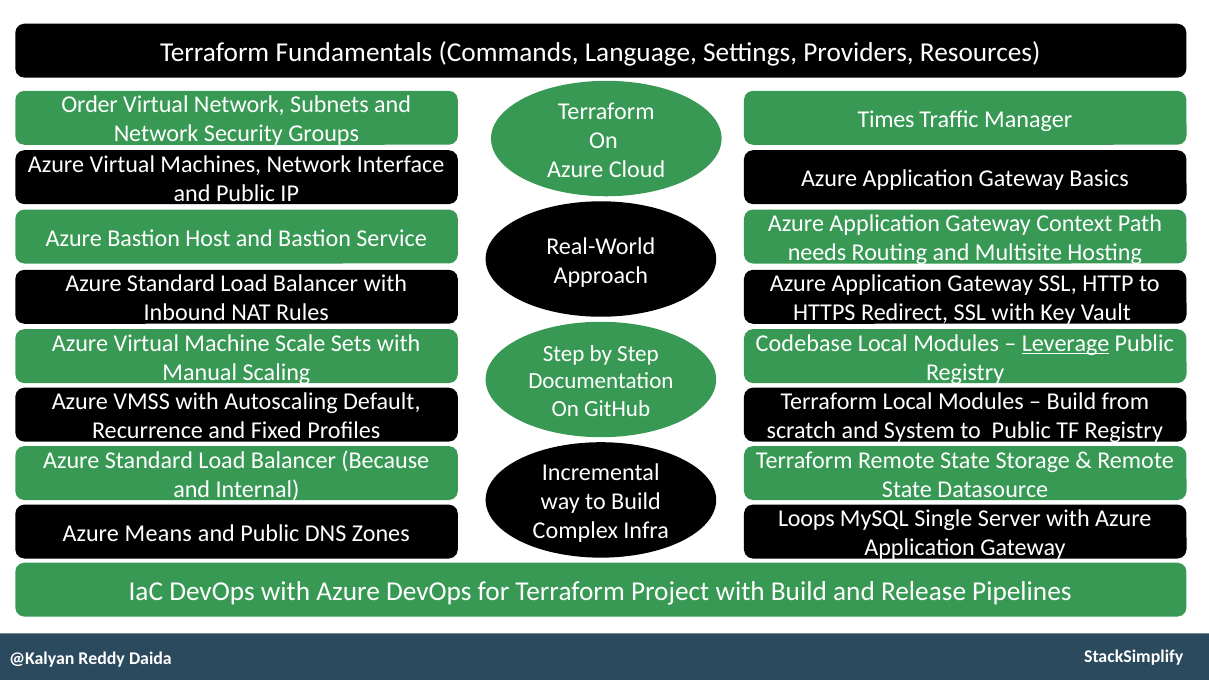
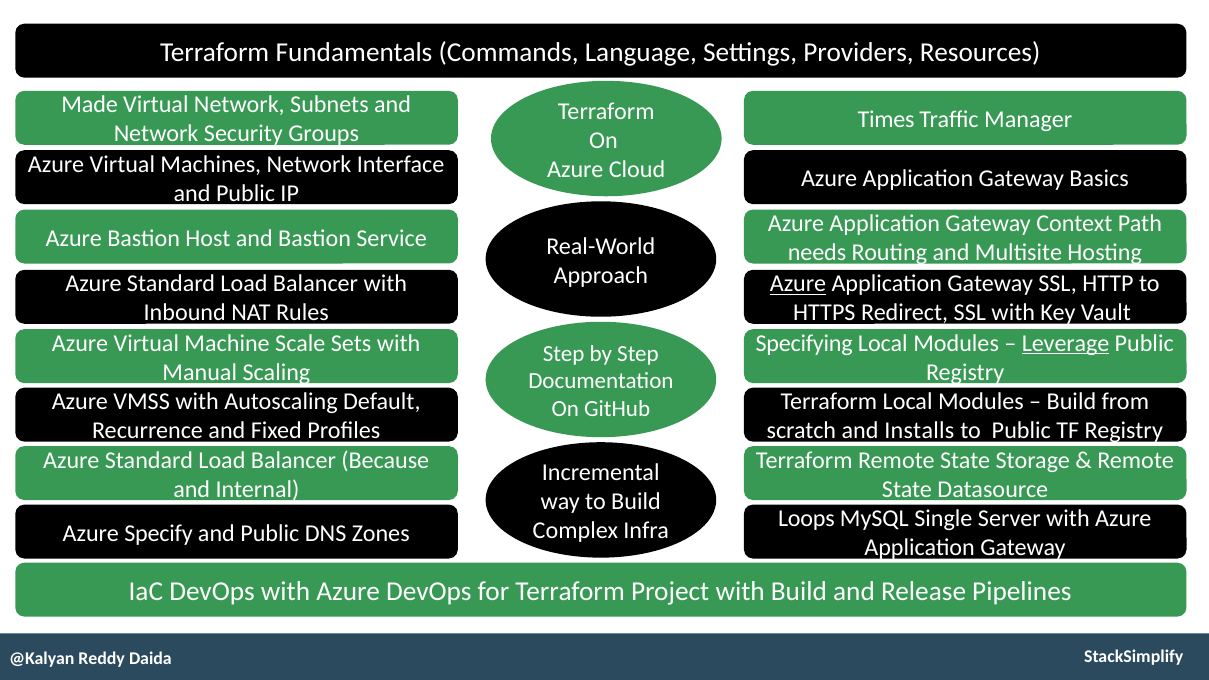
Order: Order -> Made
Azure at (798, 284) underline: none -> present
Codebase: Codebase -> Specifying
System: System -> Installs
Means: Means -> Specify
